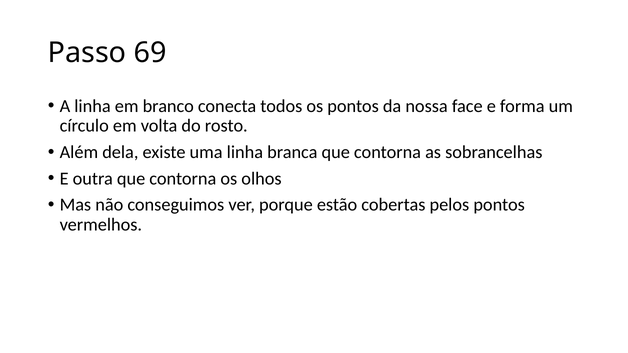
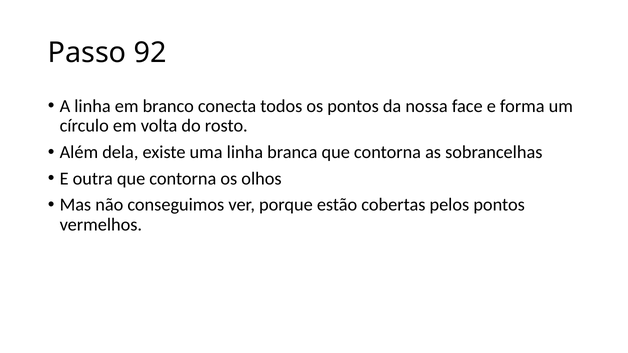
69: 69 -> 92
